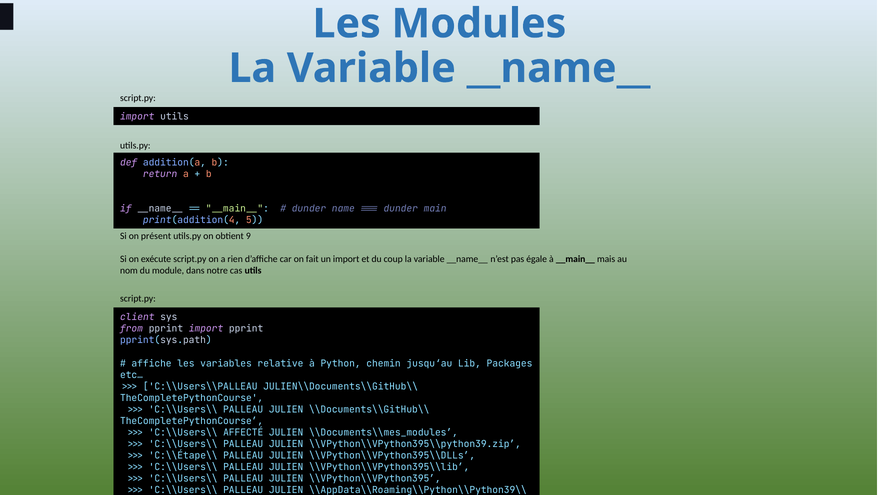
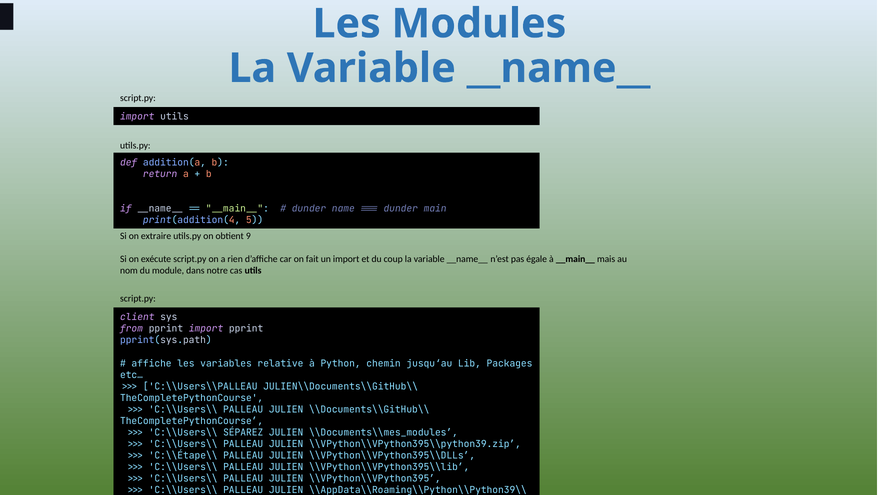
présent: présent -> extraire
AFFECTÉ: AFFECTÉ -> SÉPAREZ
